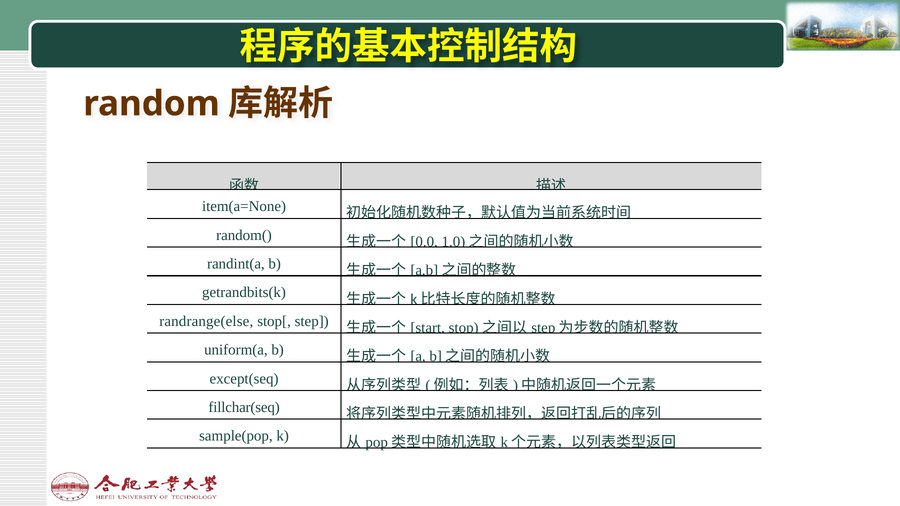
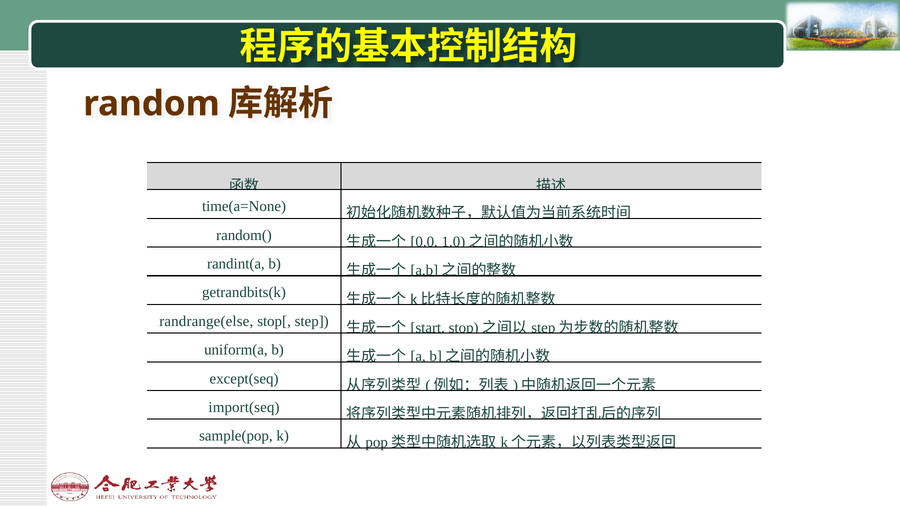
item(a=None: item(a=None -> time(a=None
fillchar(seq: fillchar(seq -> import(seq
